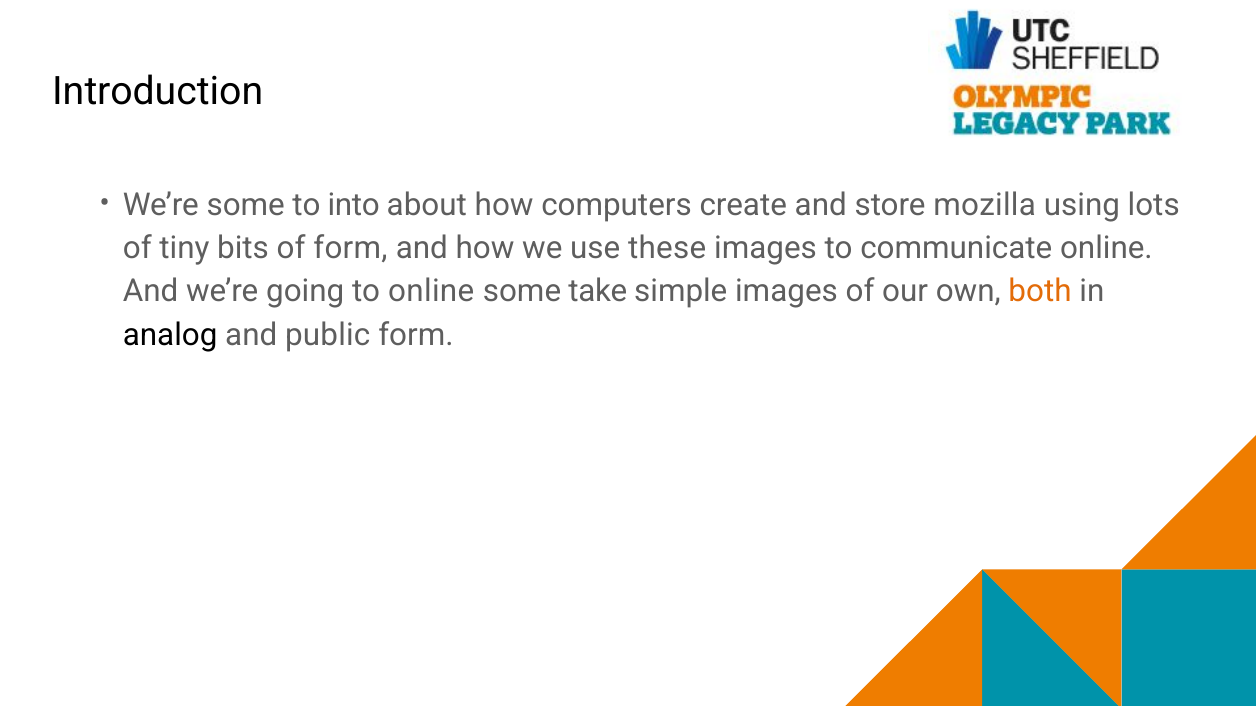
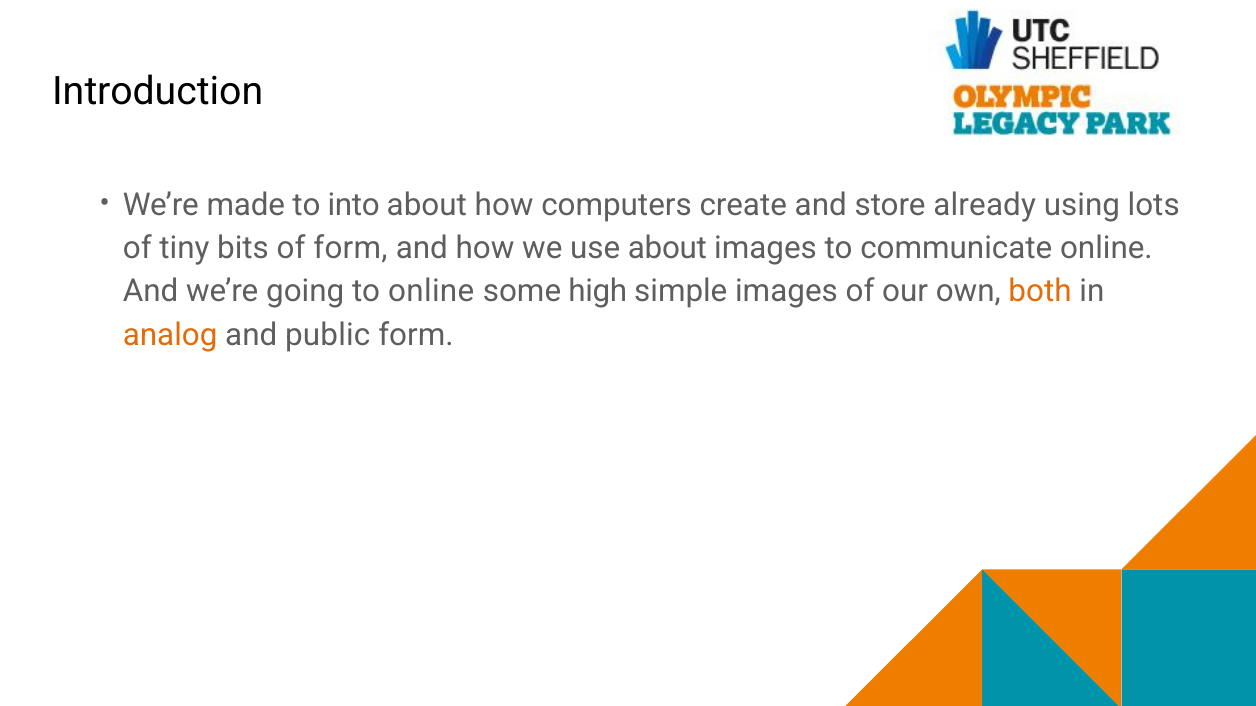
We’re some: some -> made
mozilla: mozilla -> already
use these: these -> about
take: take -> high
analog colour: black -> orange
